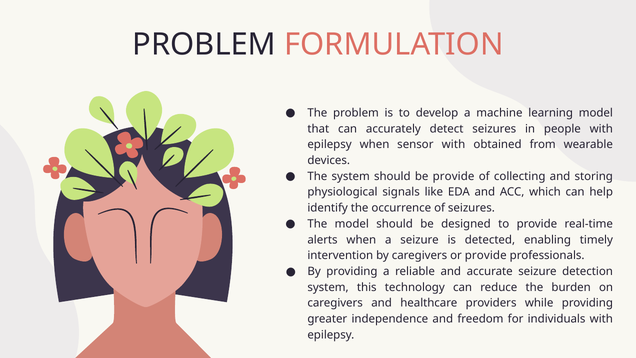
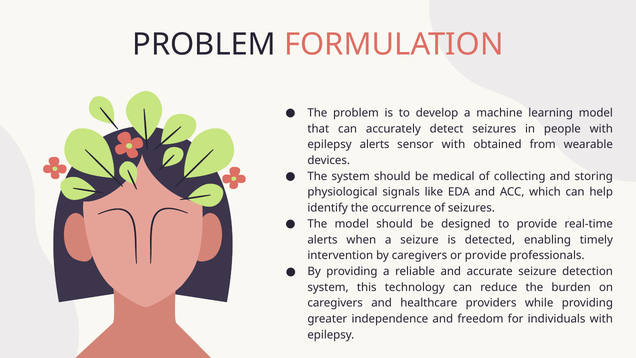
epilepsy when: when -> alerts
be provide: provide -> medical
